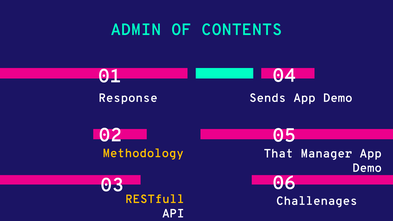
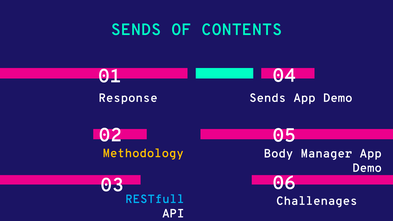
ADMIN at (136, 30): ADMIN -> SENDS
That: That -> Body
RESTfull colour: yellow -> light blue
